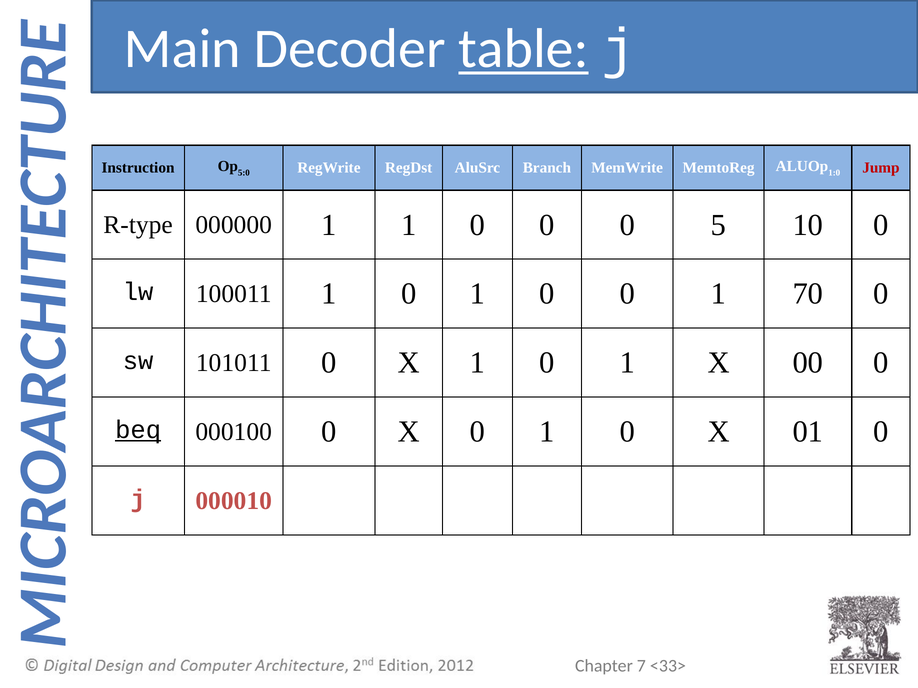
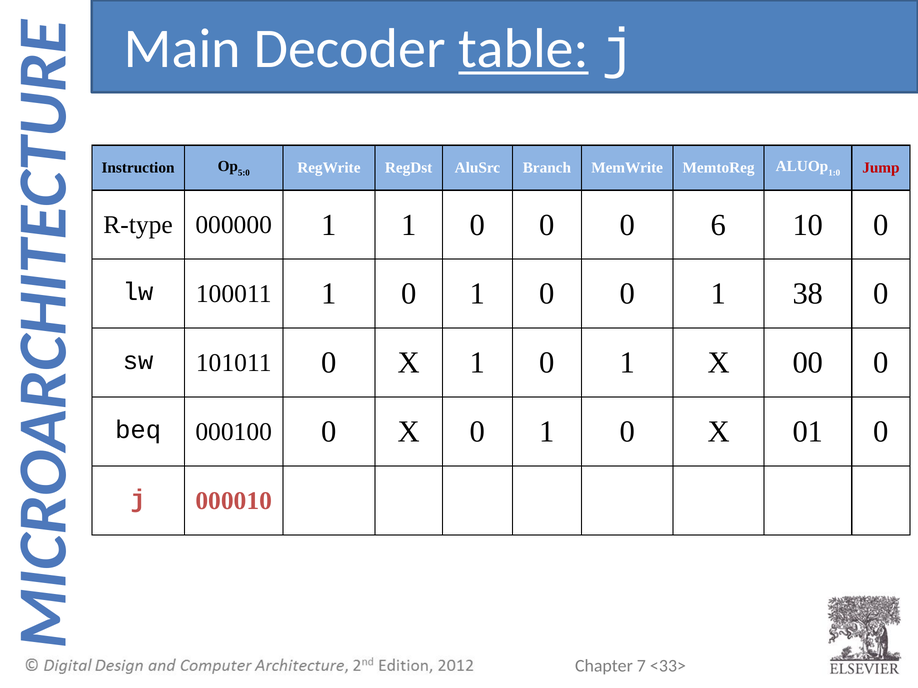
5: 5 -> 6
70: 70 -> 38
beq underline: present -> none
